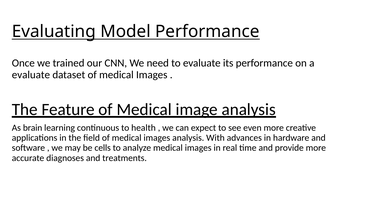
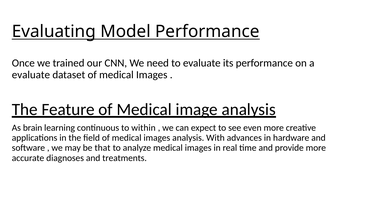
health: health -> within
cells: cells -> that
